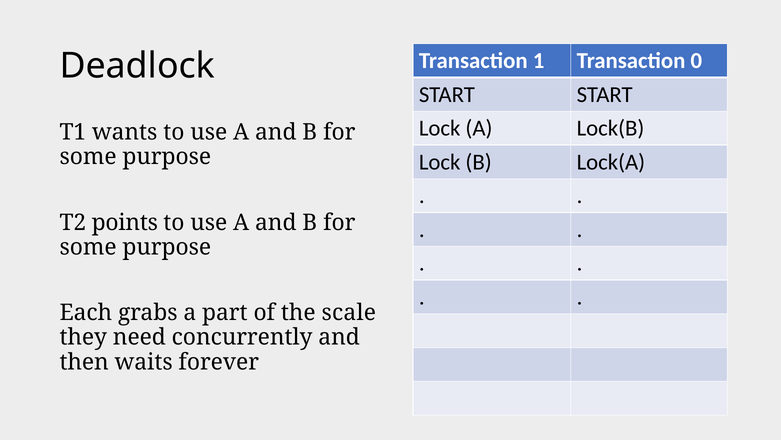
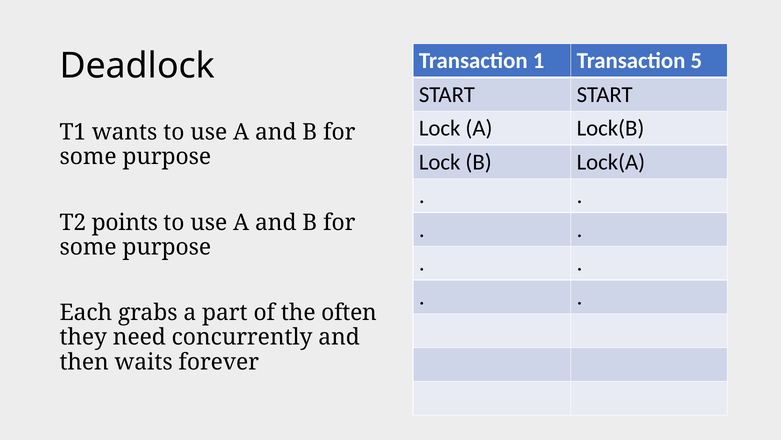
0: 0 -> 5
scale: scale -> often
